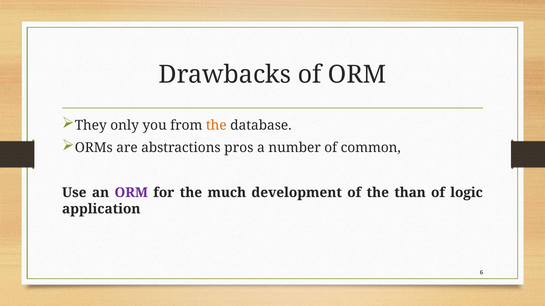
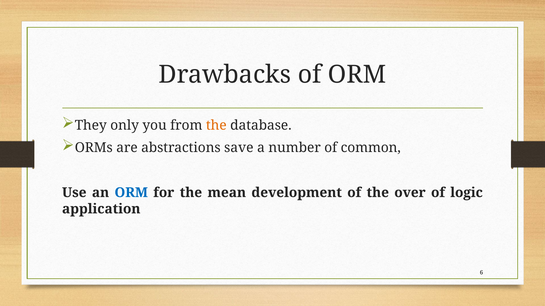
pros: pros -> save
ORM at (131, 193) colour: purple -> blue
much: much -> mean
than: than -> over
